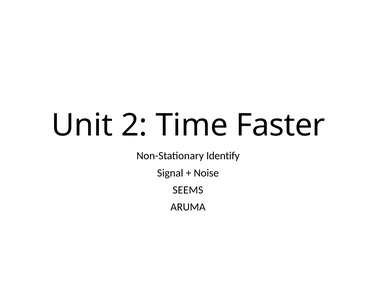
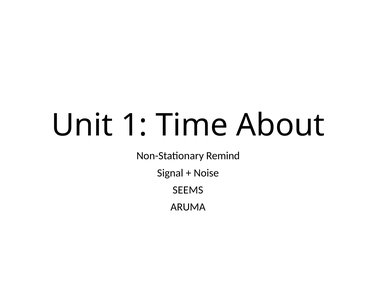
2: 2 -> 1
Faster: Faster -> About
Identify: Identify -> Remind
